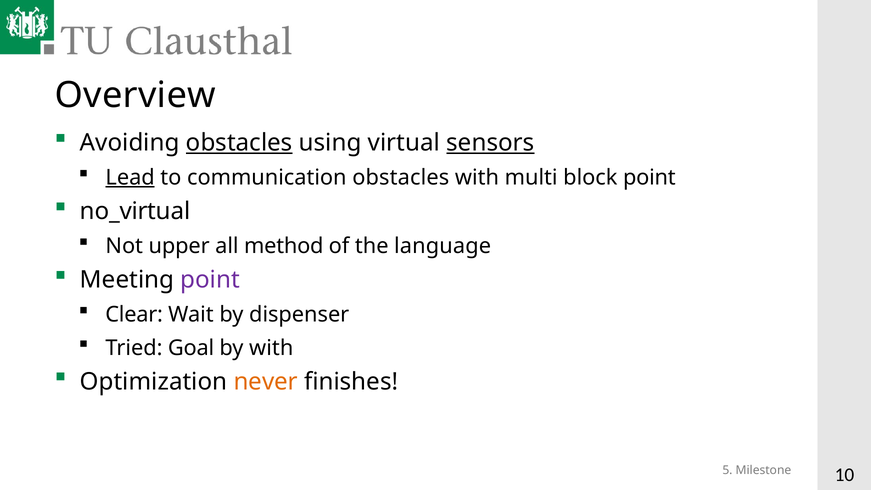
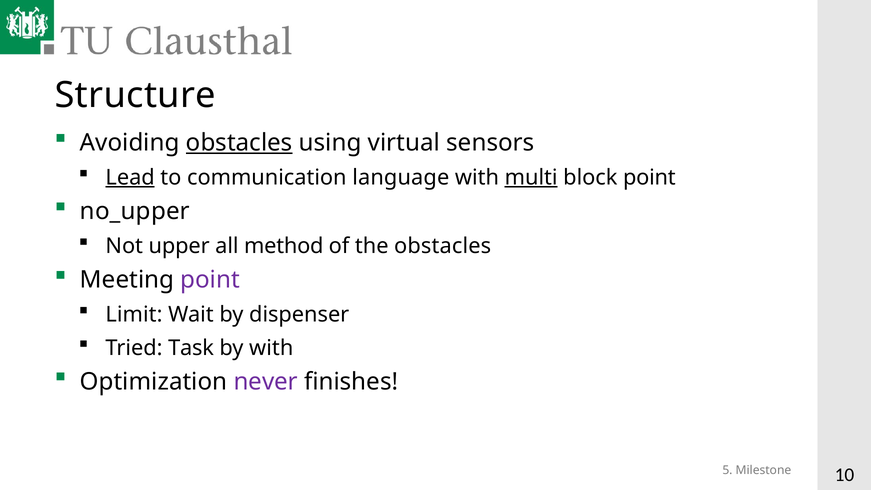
Overview: Overview -> Structure
sensors underline: present -> none
communication obstacles: obstacles -> language
multi underline: none -> present
no_virtual: no_virtual -> no_upper
the language: language -> obstacles
Clear: Clear -> Limit
Goal: Goal -> Task
never colour: orange -> purple
